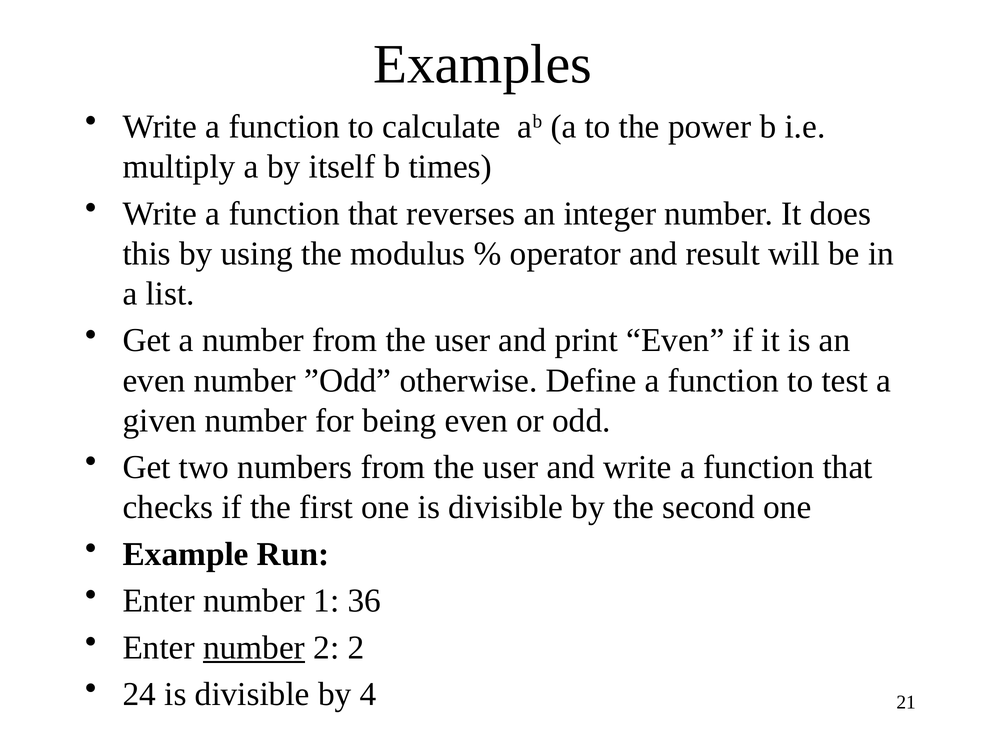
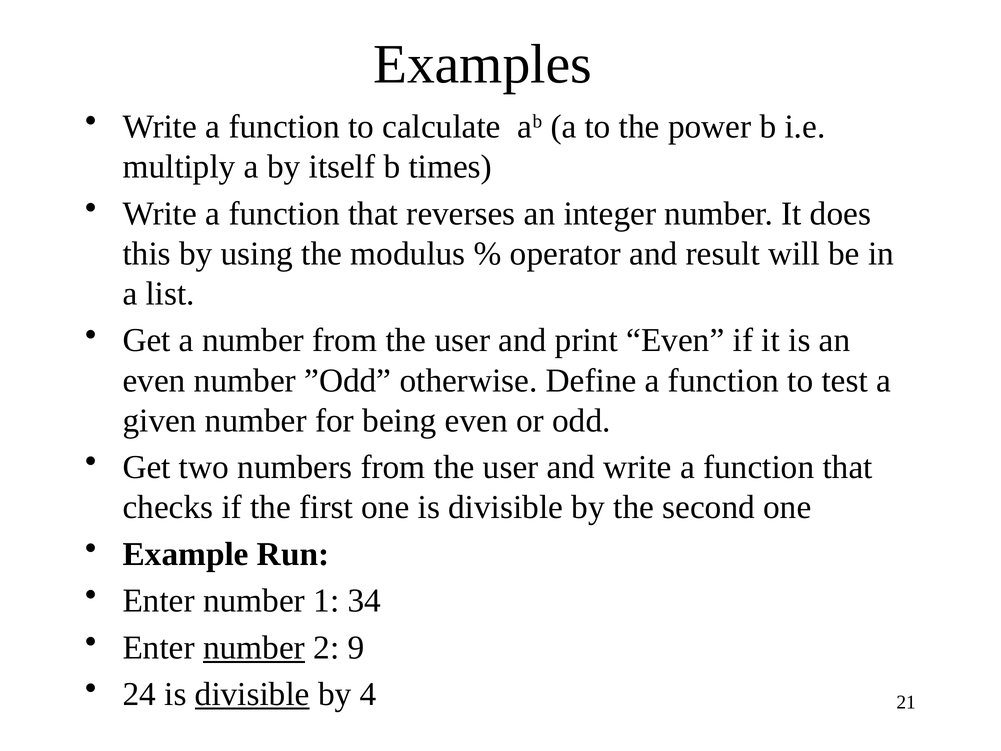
36: 36 -> 34
2 2: 2 -> 9
divisible at (252, 694) underline: none -> present
